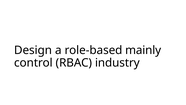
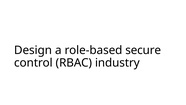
mainly: mainly -> secure
